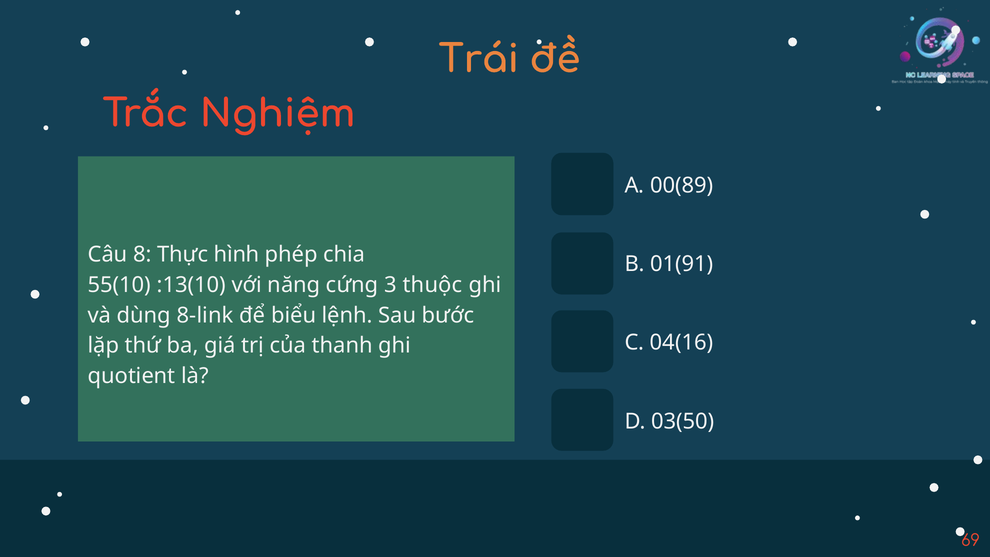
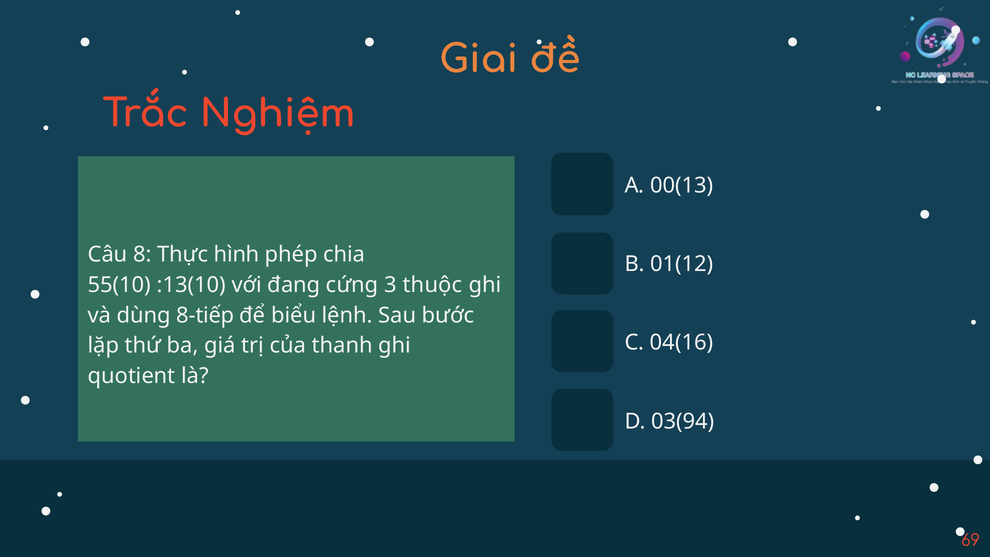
Trái: Trái -> Giai
00(89: 00(89 -> 00(13
01(91: 01(91 -> 01(12
năng: năng -> đang
8-link: 8-link -> 8-tiếp
03(50: 03(50 -> 03(94
